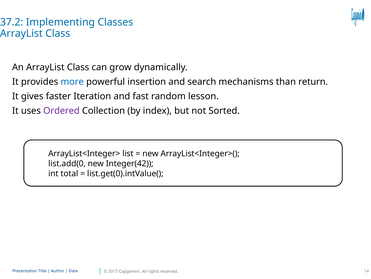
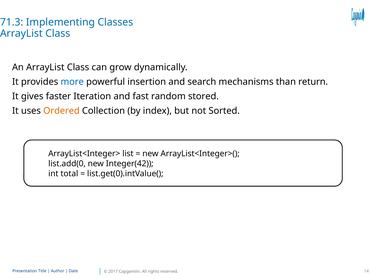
37.2: 37.2 -> 71.3
lesson: lesson -> stored
Ordered colour: purple -> orange
